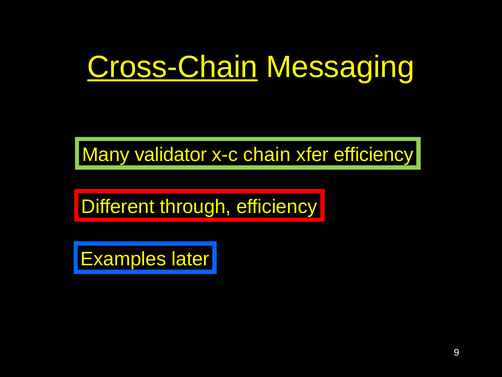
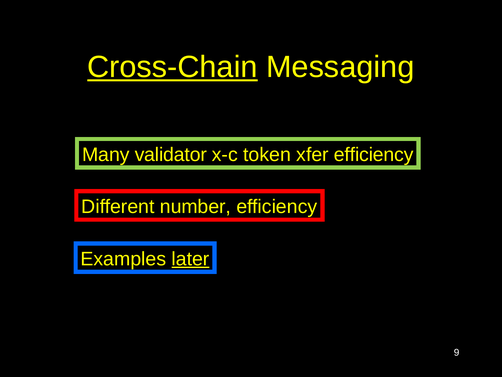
chain: chain -> token
through: through -> number
later underline: none -> present
